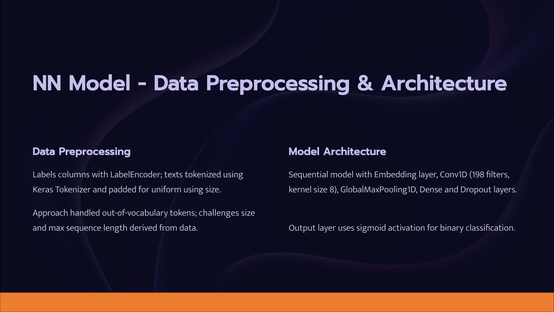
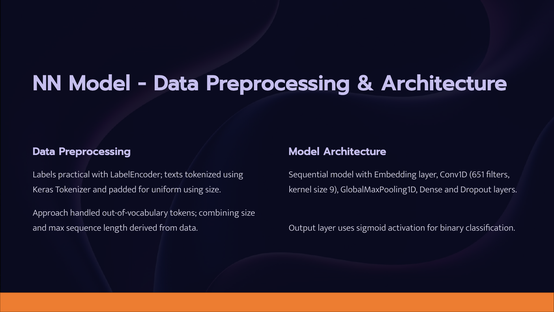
columns: columns -> practical
198: 198 -> 651
8: 8 -> 9
challenges: challenges -> combining
